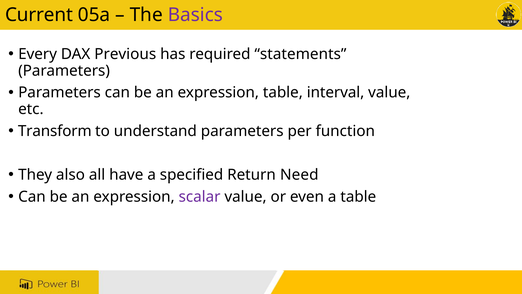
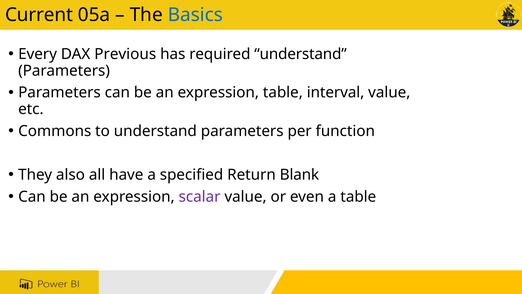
Basics colour: purple -> blue
required statements: statements -> understand
Transform: Transform -> Commons
Need: Need -> Blank
